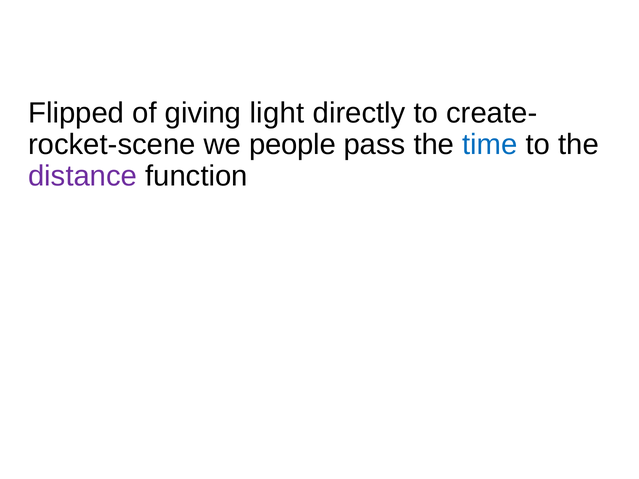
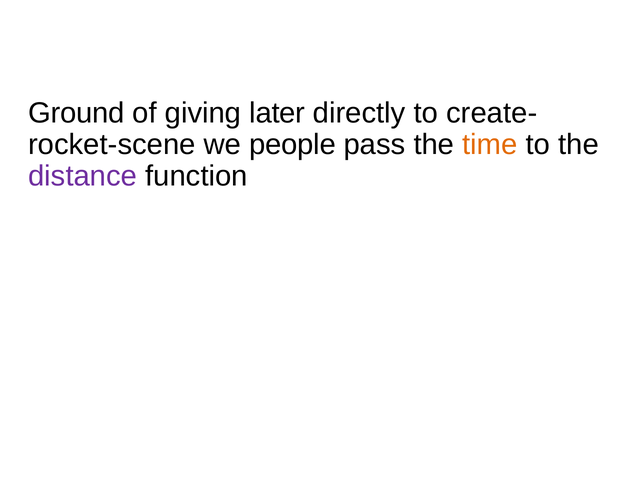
Flipped: Flipped -> Ground
light: light -> later
time colour: blue -> orange
